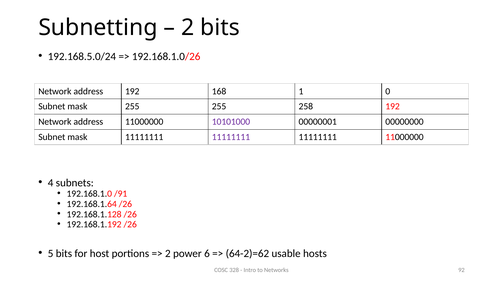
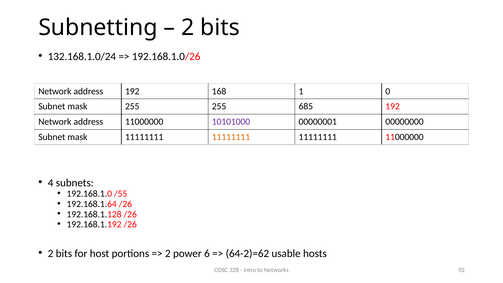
192.168.5.0/24: 192.168.5.0/24 -> 132.168.1.0/24
258: 258 -> 685
11111111 at (231, 137) colour: purple -> orange
/91: /91 -> /55
5 at (51, 253): 5 -> 2
